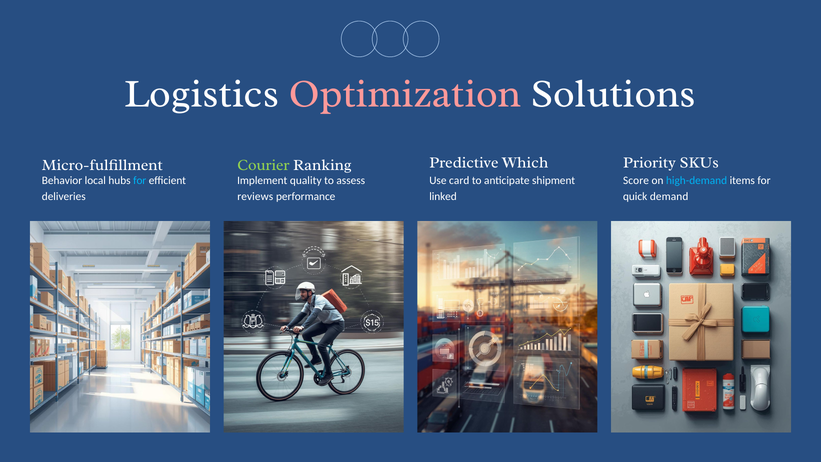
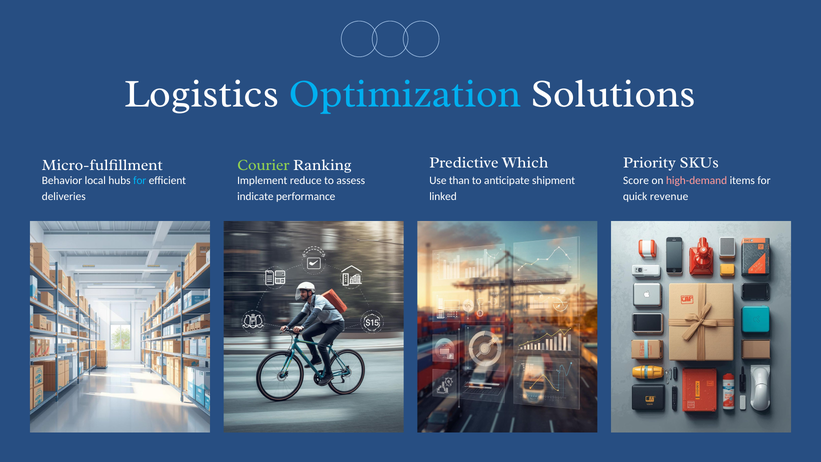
Optimization colour: pink -> light blue
quality: quality -> reduce
card: card -> than
high-demand colour: light blue -> pink
reviews: reviews -> indicate
demand: demand -> revenue
